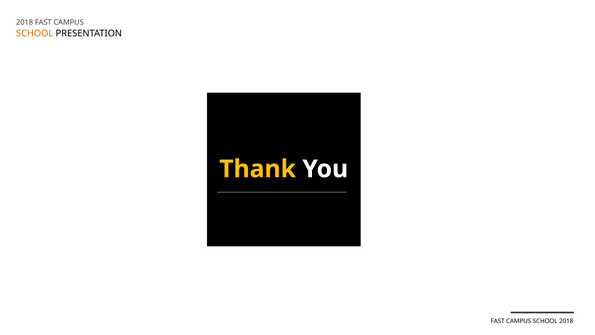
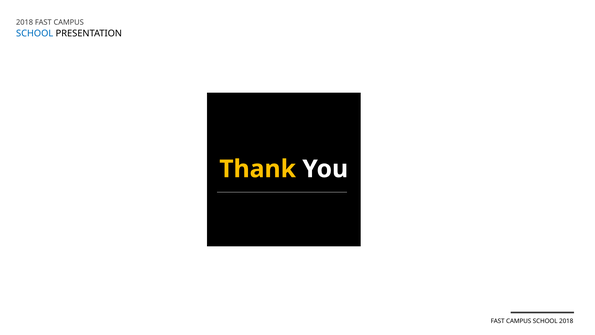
SCHOOL at (35, 33) colour: orange -> blue
